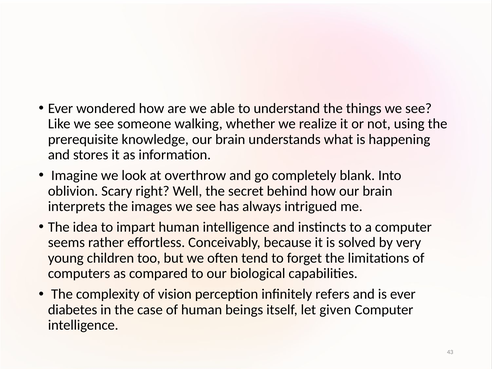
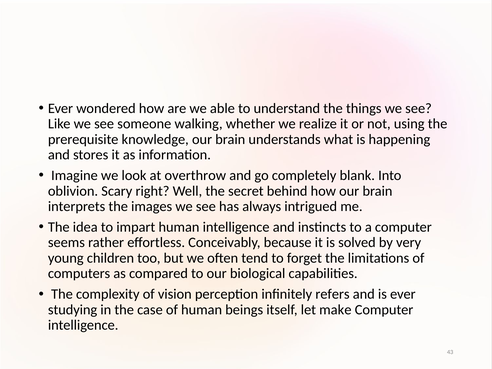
diabetes: diabetes -> studying
given: given -> make
